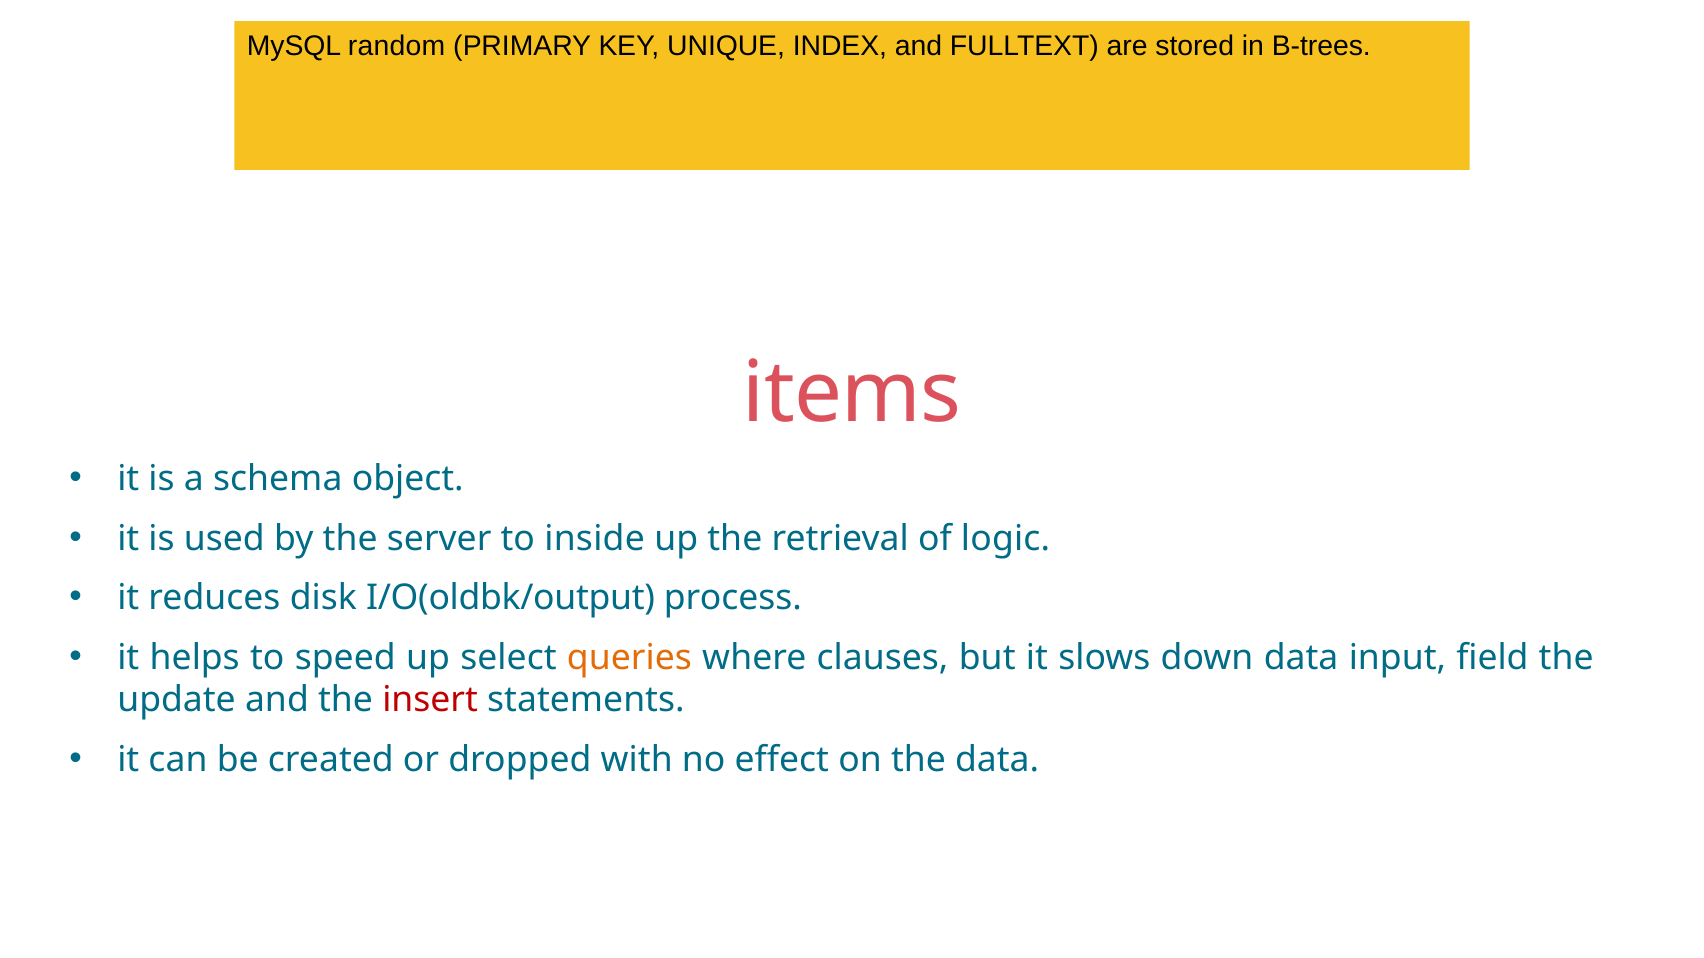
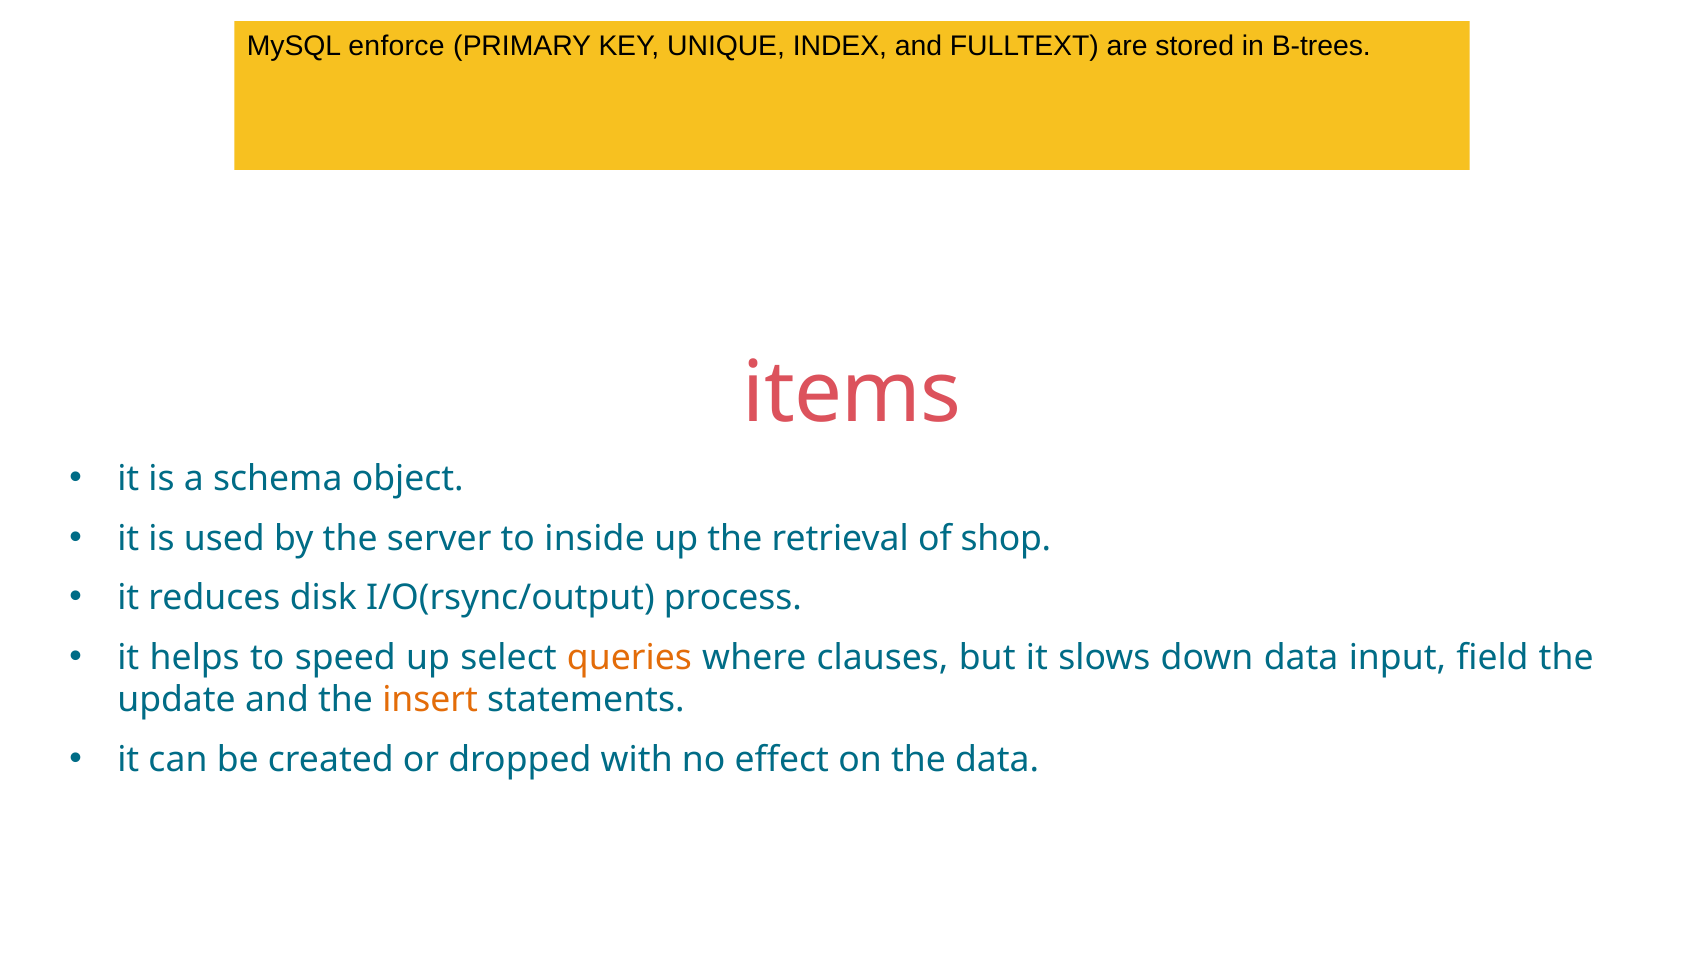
random: random -> enforce
logic: logic -> shop
I/O(oldbk/output: I/O(oldbk/output -> I/O(rsync/output
insert colour: red -> orange
